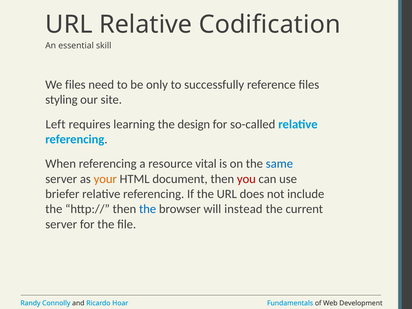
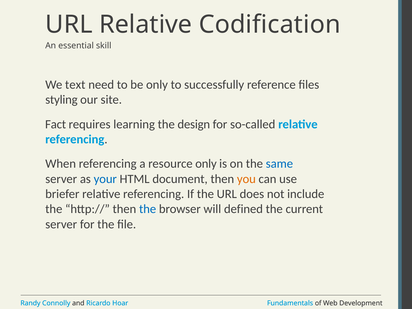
We files: files -> text
Left: Left -> Fact
resource vital: vital -> only
your colour: orange -> blue
you colour: red -> orange
instead: instead -> defined
